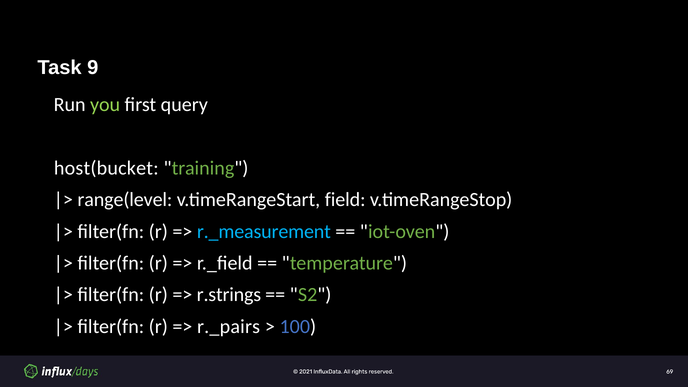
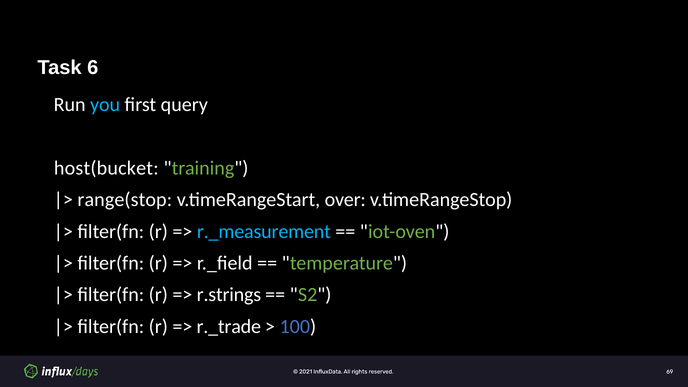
9: 9 -> 6
you colour: light green -> light blue
range(level: range(level -> range(stop
field: field -> over
r._pairs: r._pairs -> r._trade
